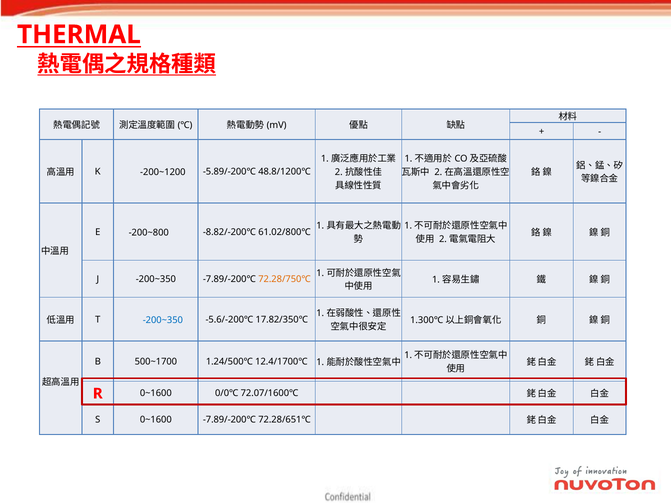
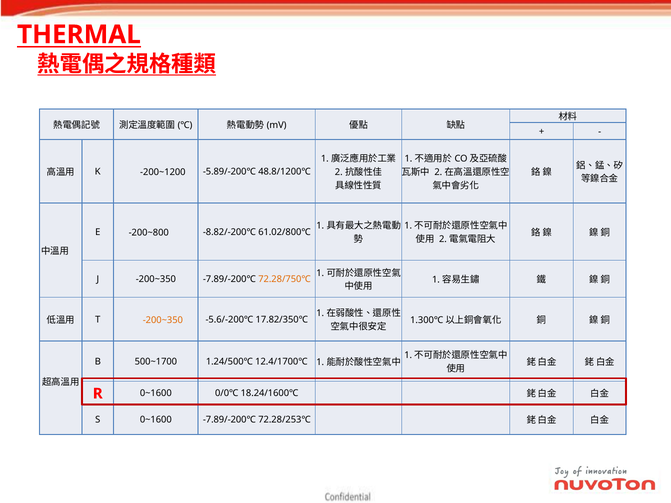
-200~350 at (163, 320) colour: blue -> orange
72.07/1600℃: 72.07/1600℃ -> 18.24/1600℃
72.28/651℃: 72.28/651℃ -> 72.28/253℃
